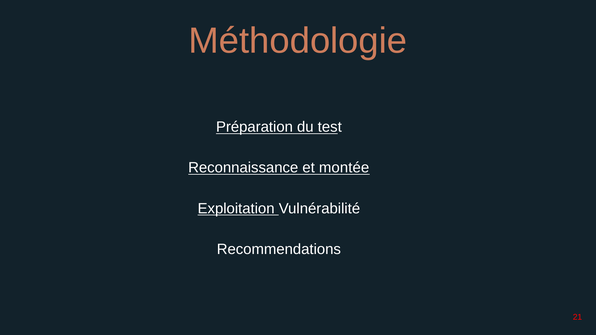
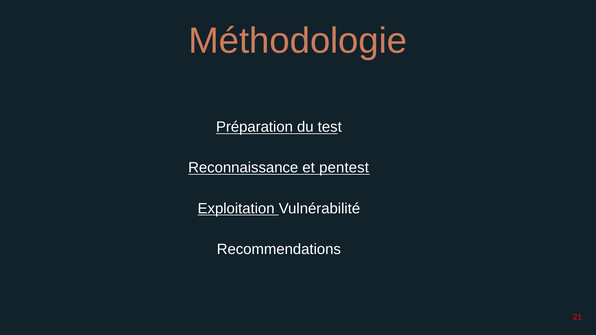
montée: montée -> pentest
